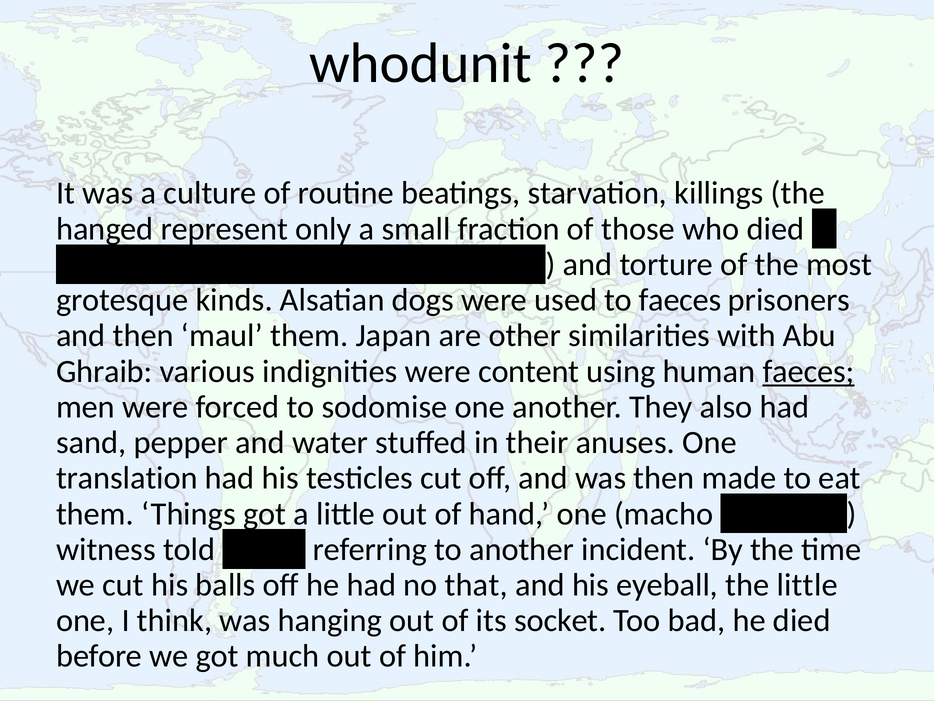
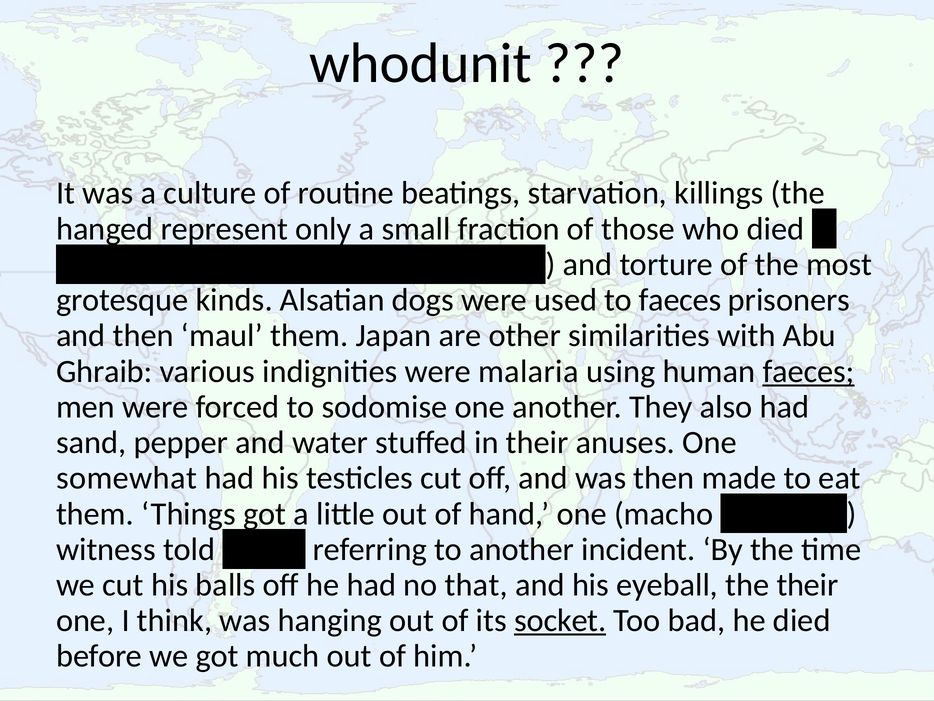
content: content -> malaria
translation: translation -> somewhat
the little: little -> their
socket underline: none -> present
